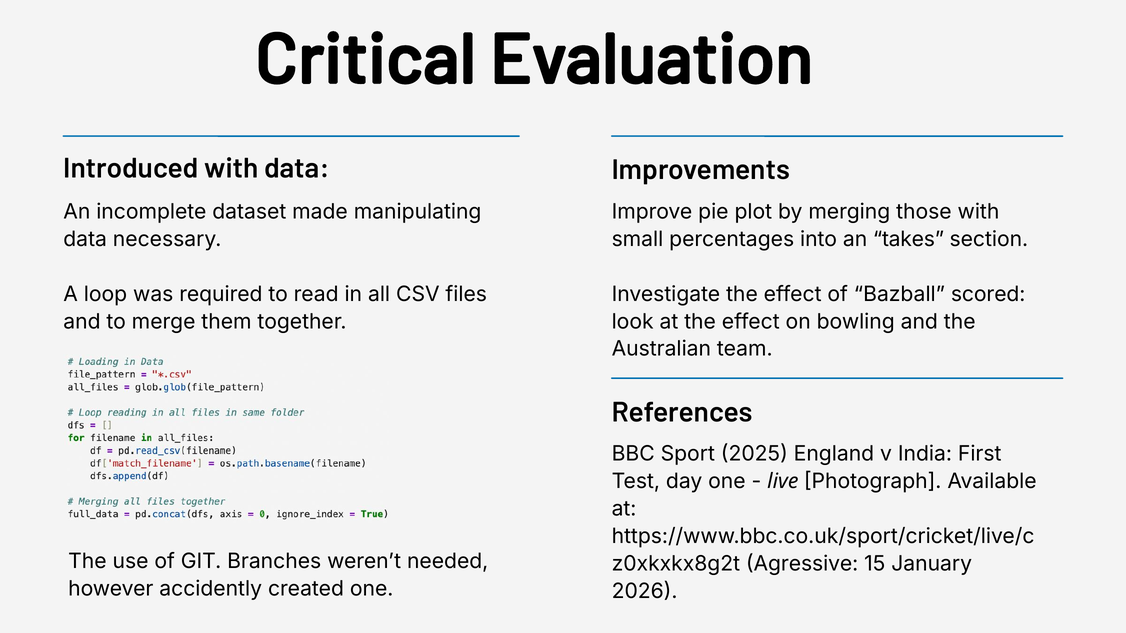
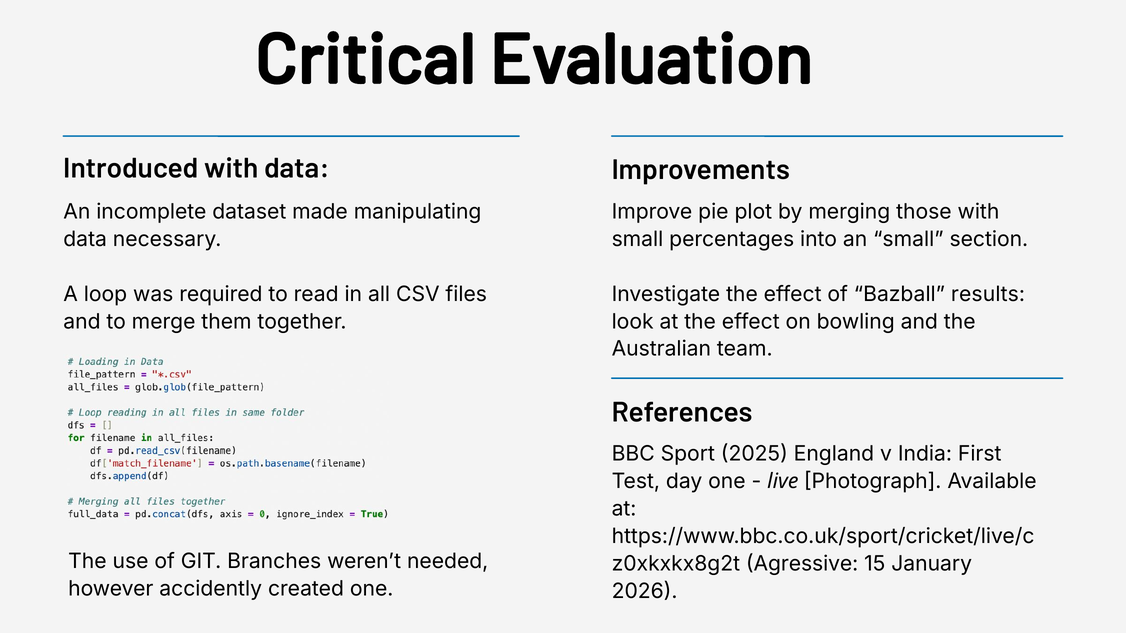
an takes: takes -> small
scored: scored -> results
